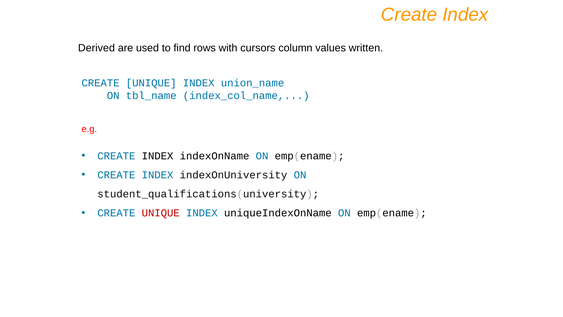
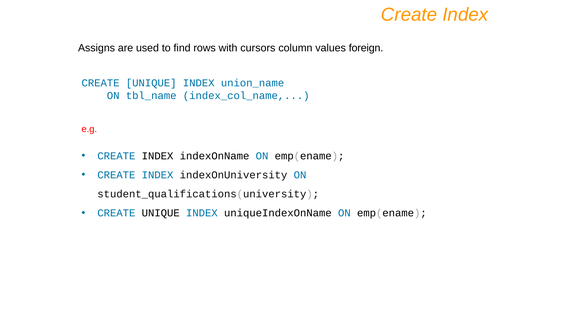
Derived: Derived -> Assigns
written: written -> foreign
UNIQUE at (161, 213) colour: red -> black
